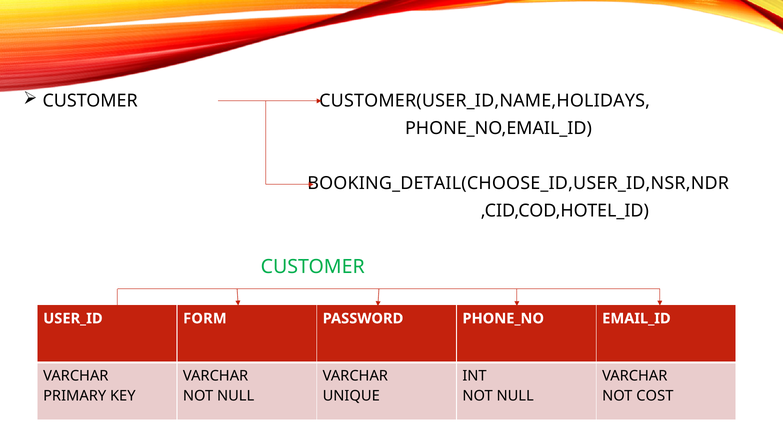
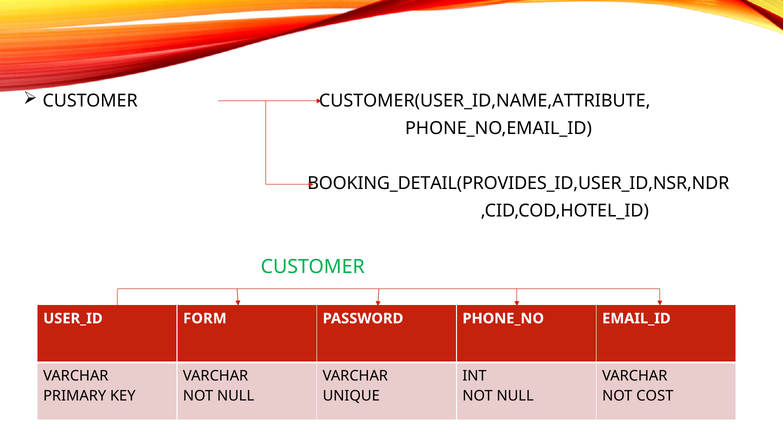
CUSTOMER(USER_ID,NAME,HOLIDAYS: CUSTOMER(USER_ID,NAME,HOLIDAYS -> CUSTOMER(USER_ID,NAME,ATTRIBUTE
BOOKING_DETAIL(CHOOSE_ID,USER_ID,NSR,NDR: BOOKING_DETAIL(CHOOSE_ID,USER_ID,NSR,NDR -> BOOKING_DETAIL(PROVIDES_ID,USER_ID,NSR,NDR
